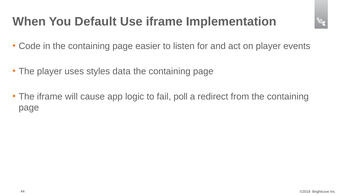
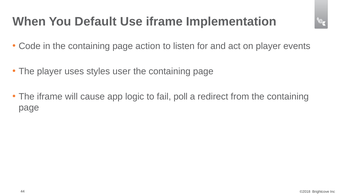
easier: easier -> action
data: data -> user
